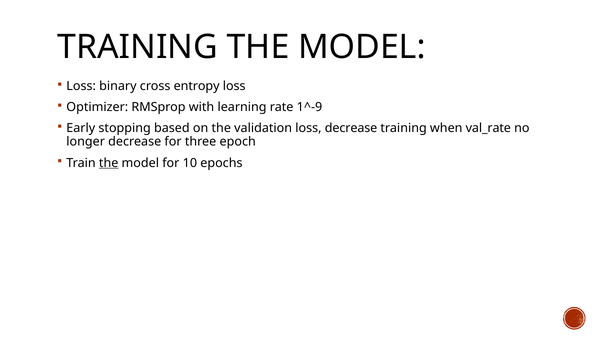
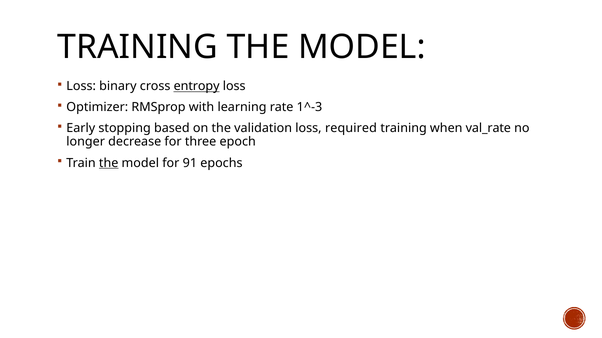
entropy underline: none -> present
1^-9: 1^-9 -> 1^-3
loss decrease: decrease -> required
10: 10 -> 91
